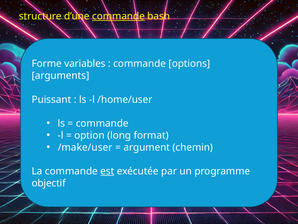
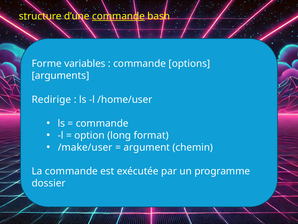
Puissant: Puissant -> Redirige
est underline: present -> none
objectif: objectif -> dossier
